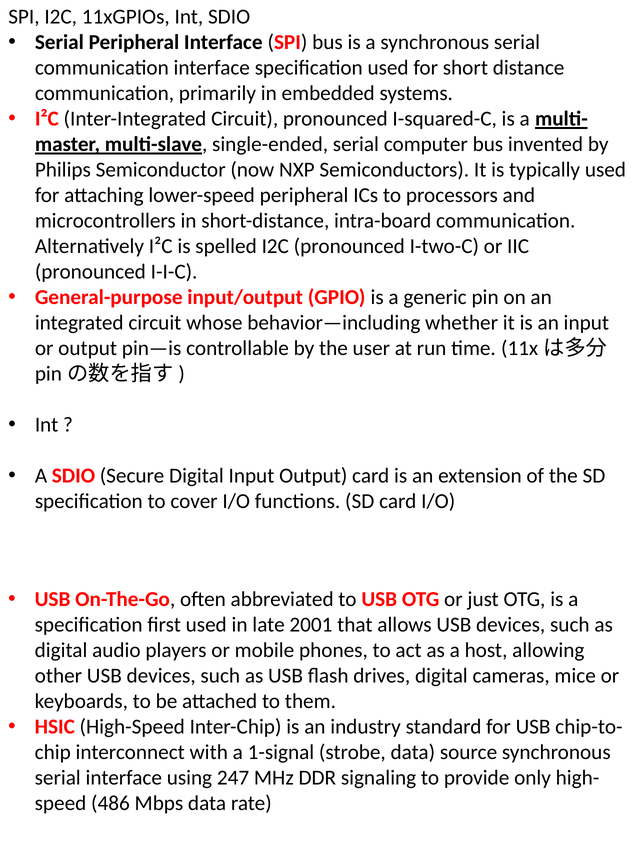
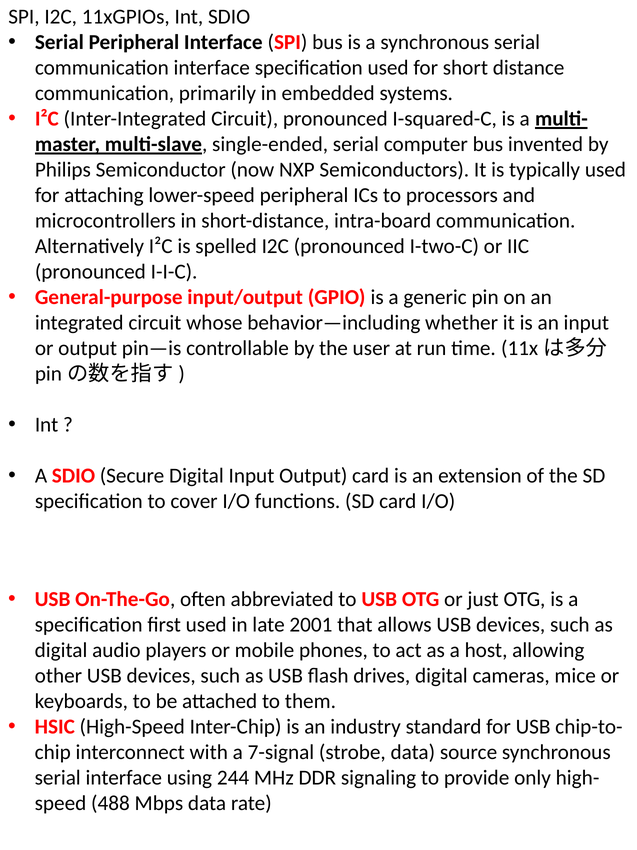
1-signal: 1-signal -> 7-signal
247: 247 -> 244
486: 486 -> 488
